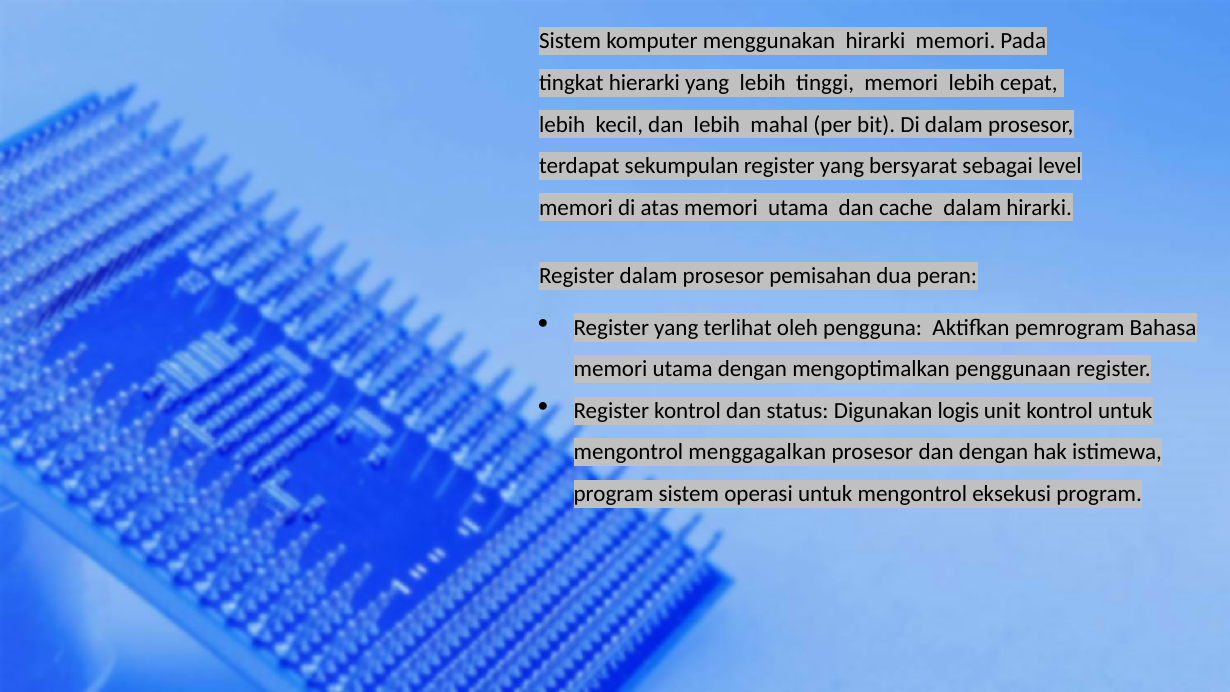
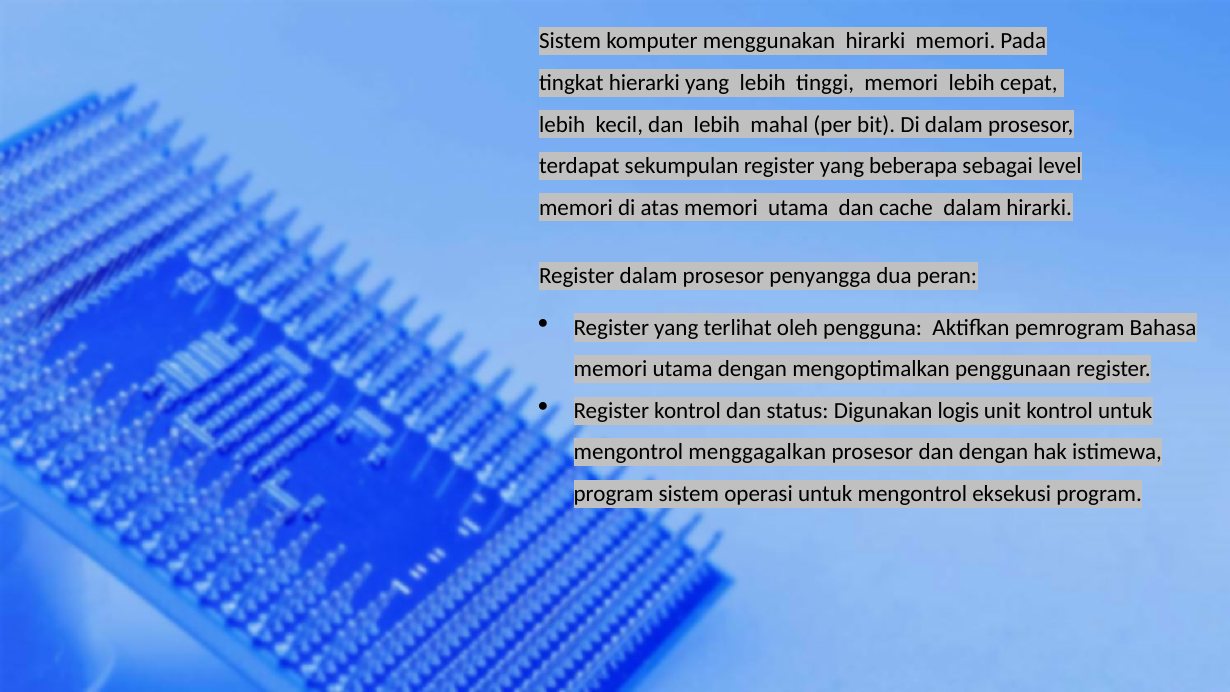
bersyarat: bersyarat -> beberapa
pemisahan: pemisahan -> penyangga
